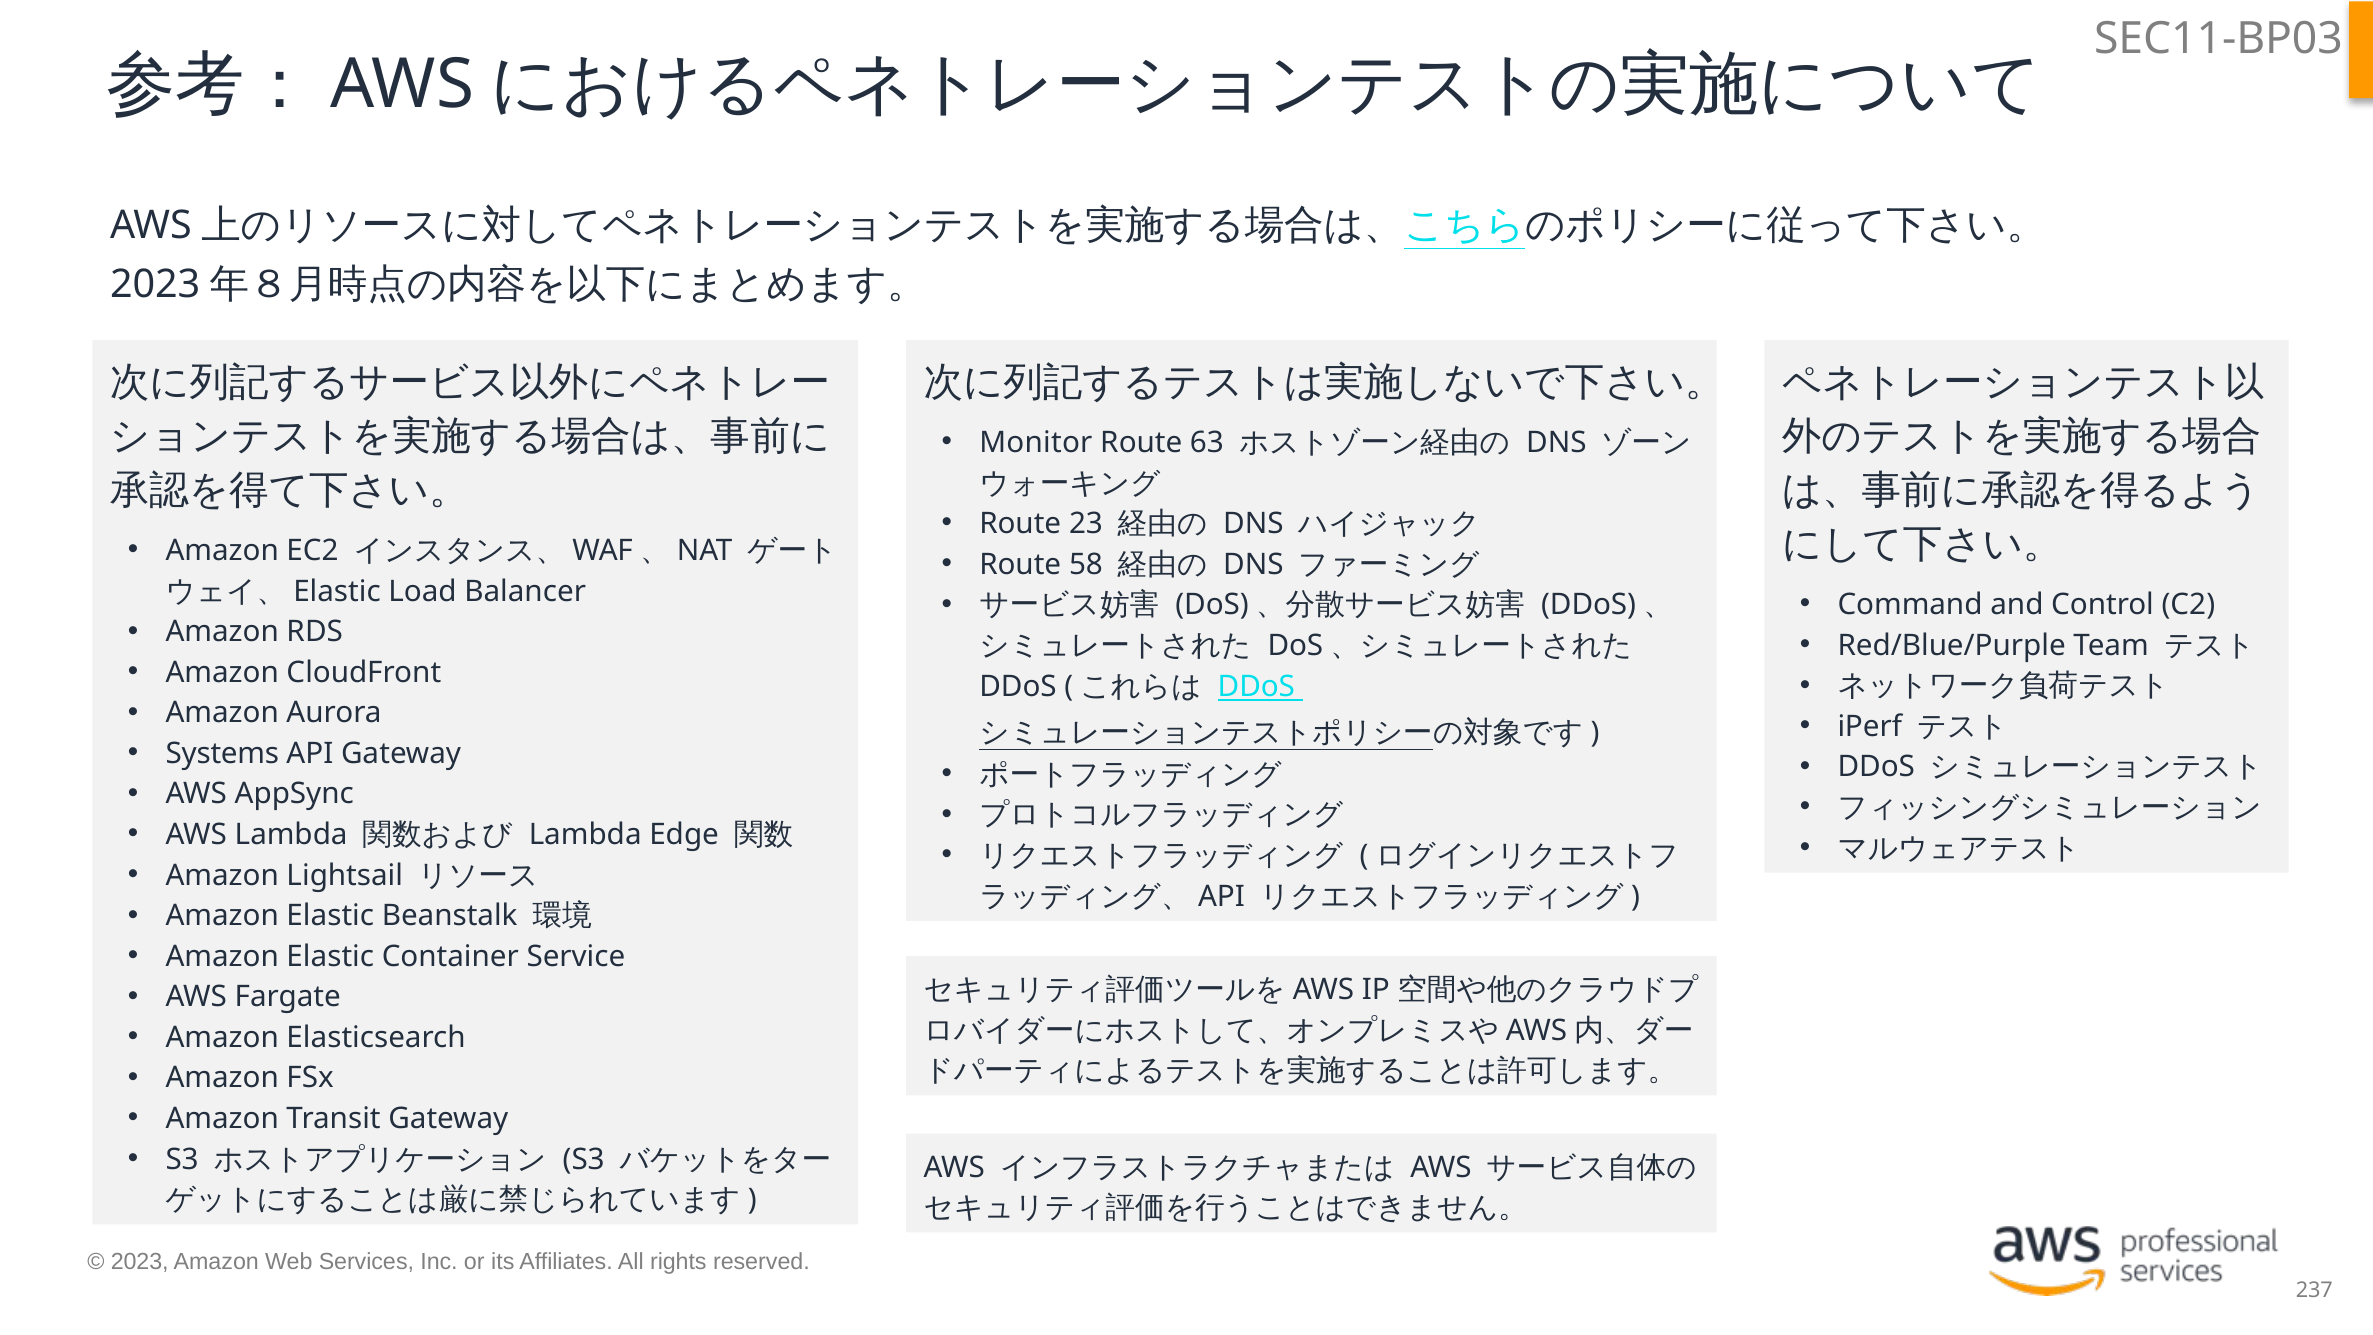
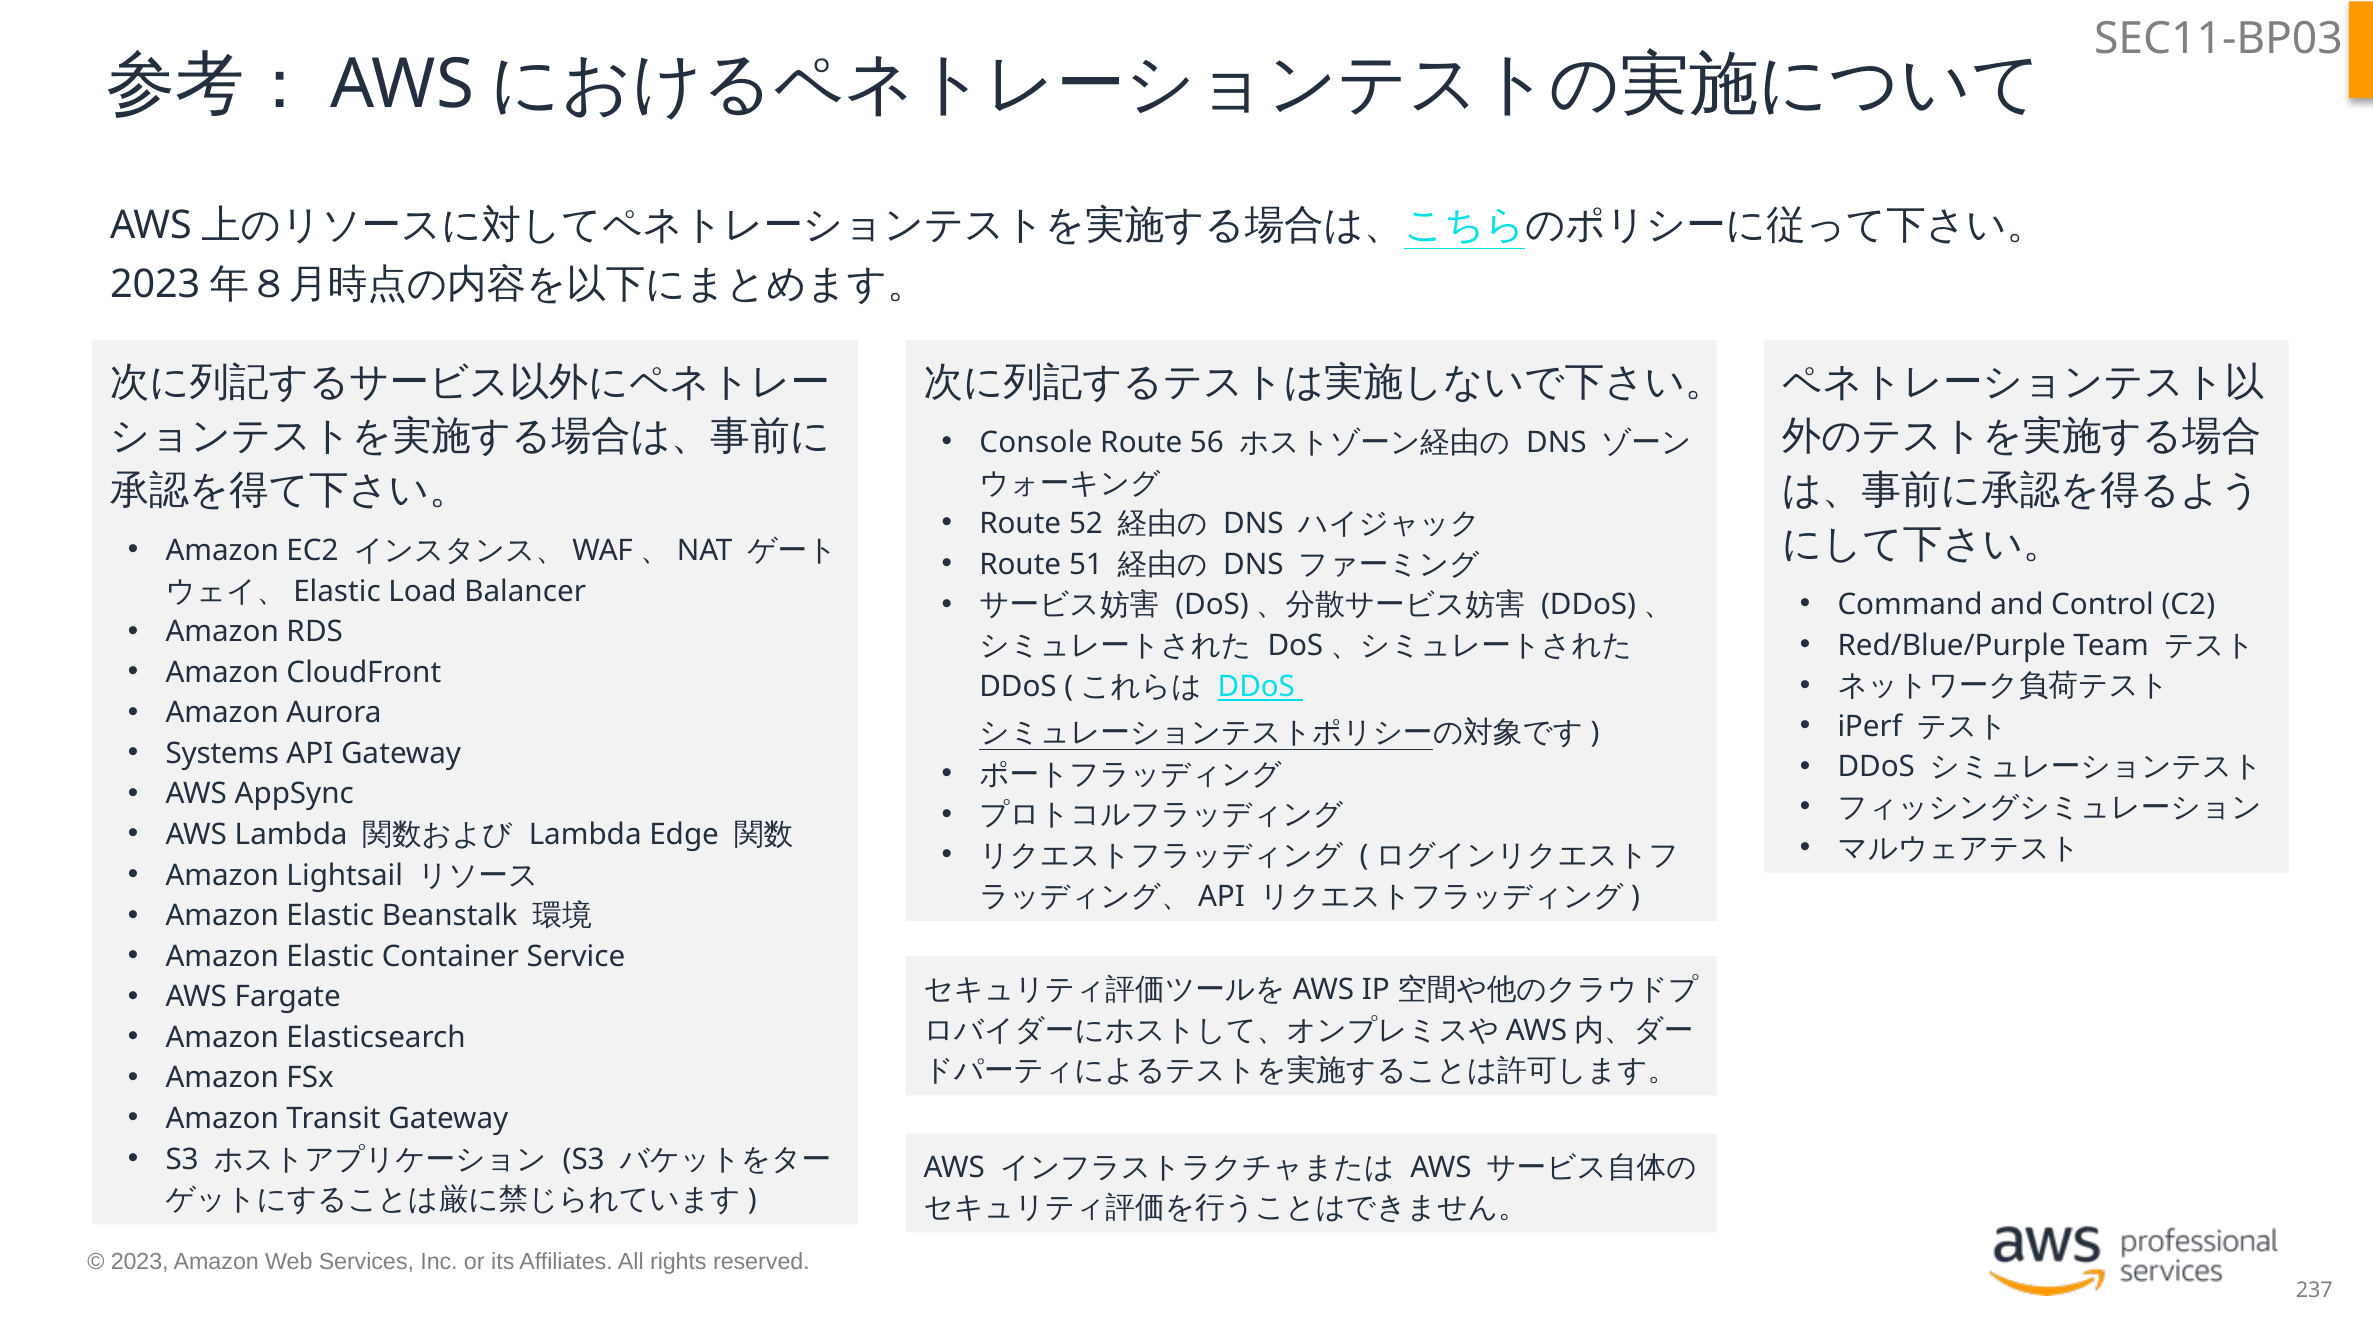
Monitor: Monitor -> Console
63: 63 -> 56
23: 23 -> 52
58: 58 -> 51
